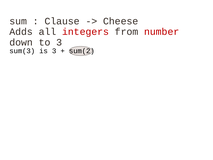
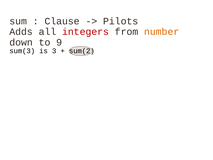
Cheese: Cheese -> Pilots
number colour: red -> orange
to 3: 3 -> 9
